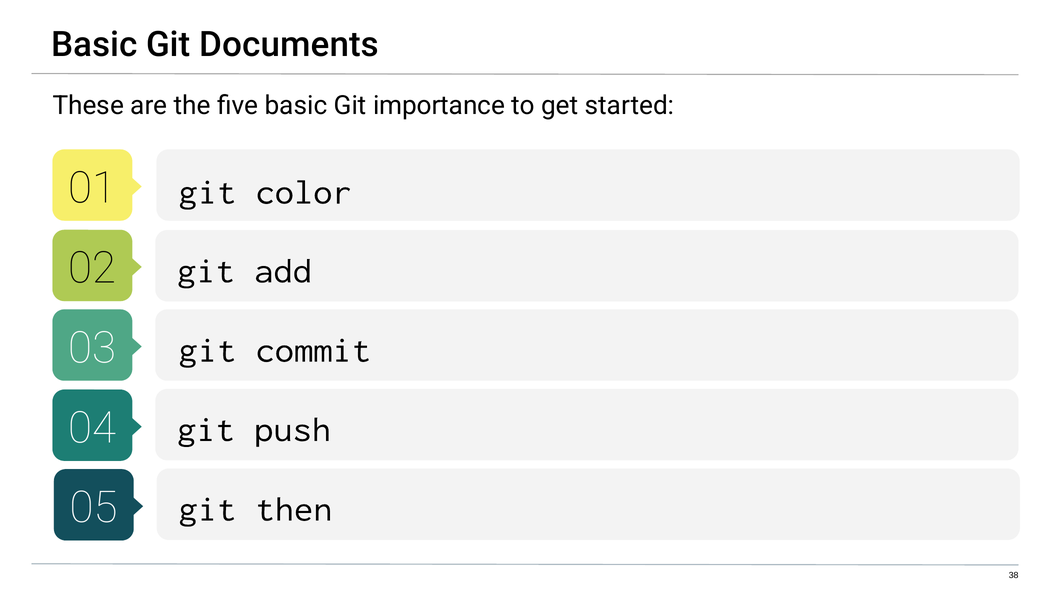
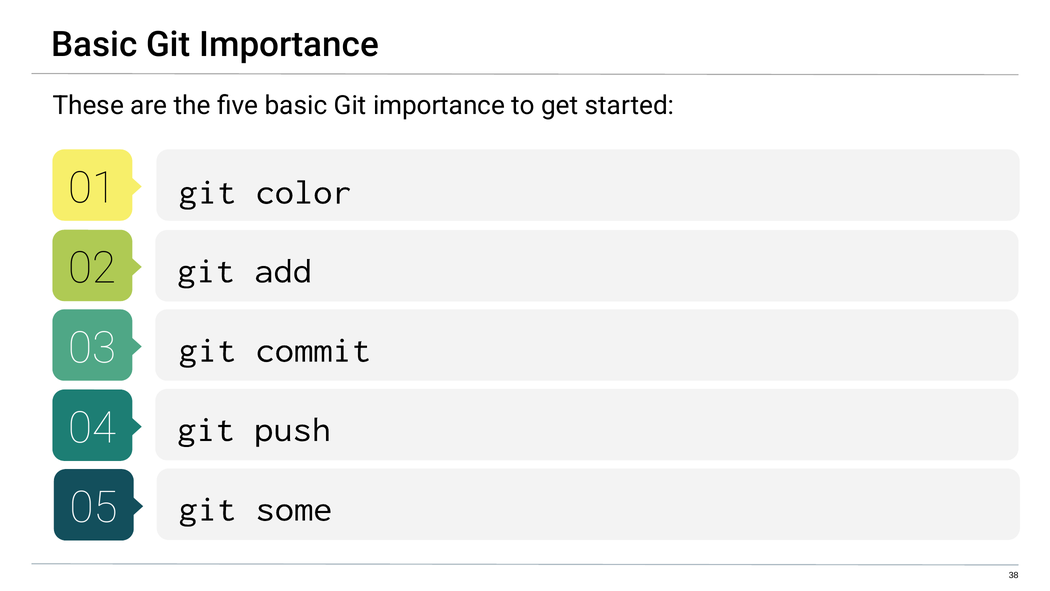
Documents at (289, 44): Documents -> Importance
then: then -> some
